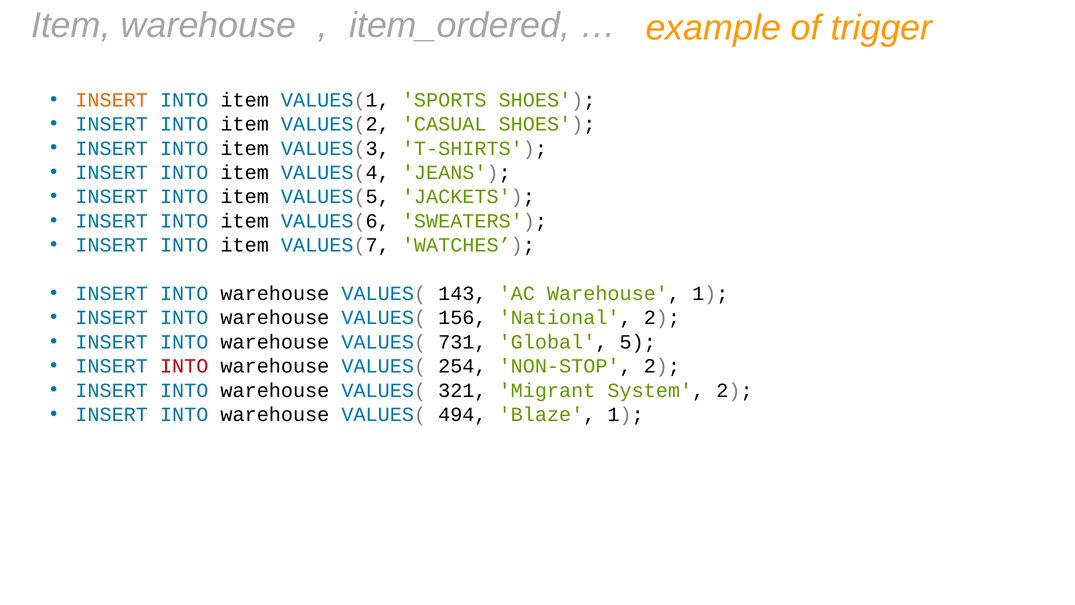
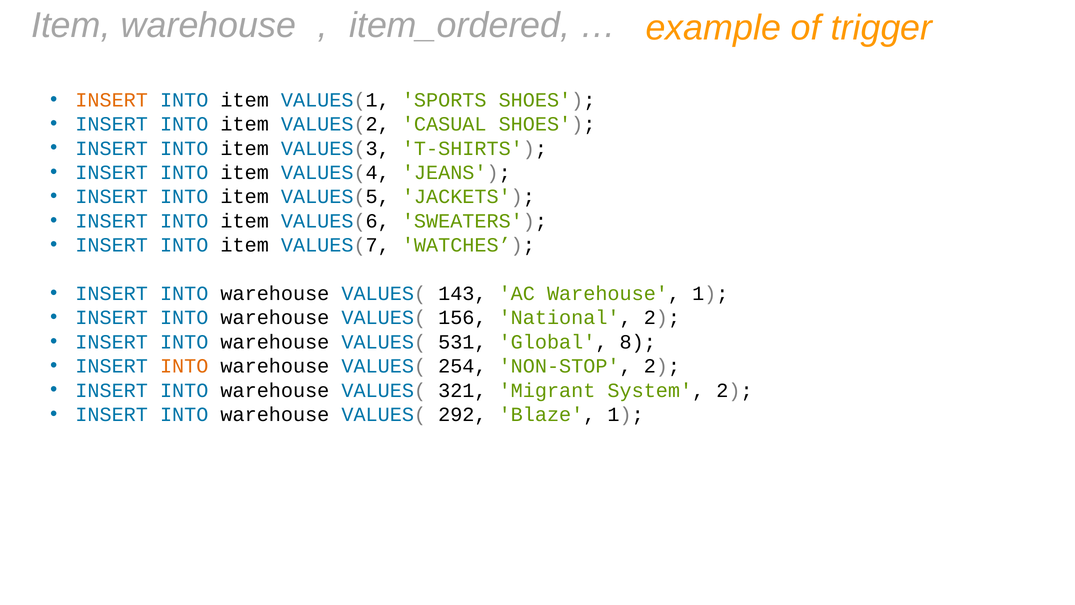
731: 731 -> 531
5: 5 -> 8
INTO at (184, 366) colour: red -> orange
494: 494 -> 292
